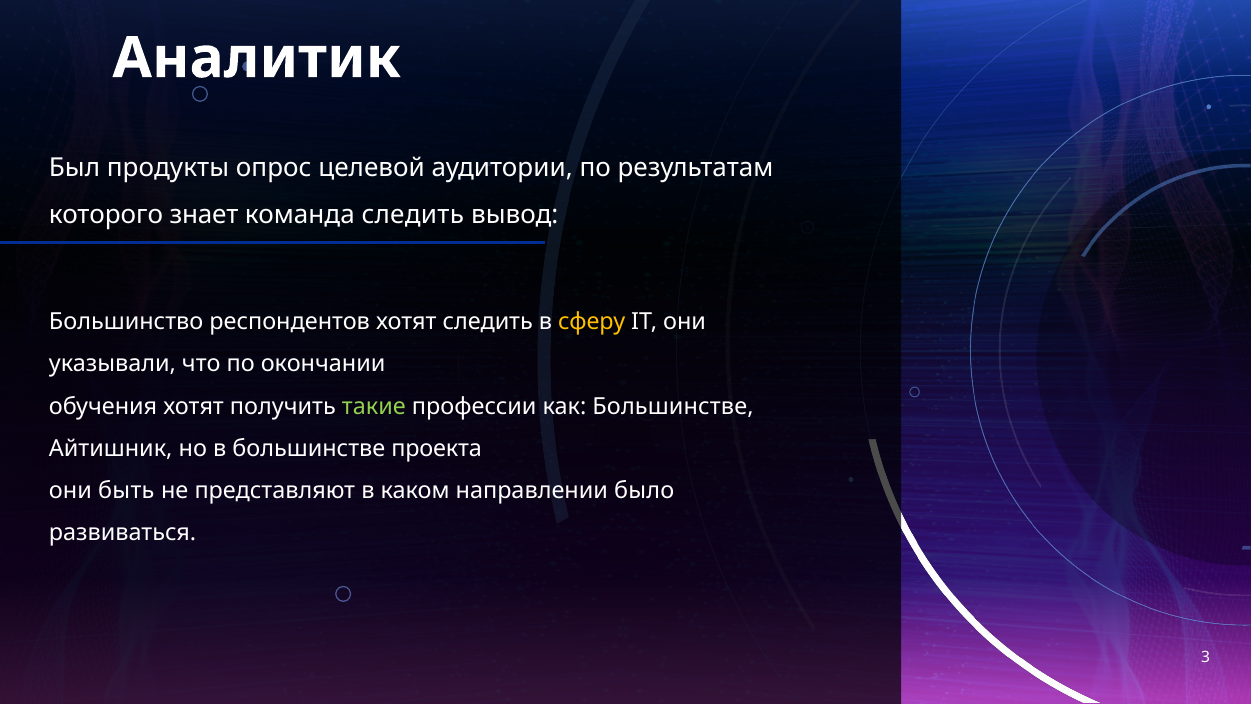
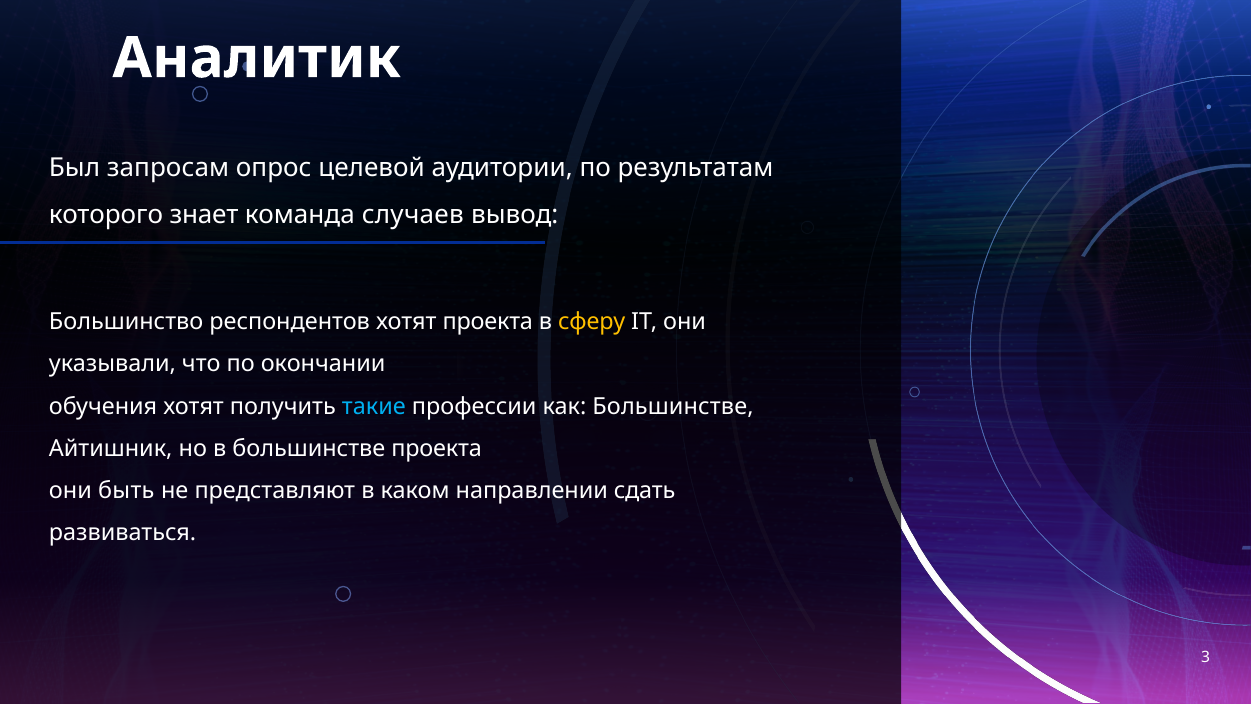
продукты: продукты -> запросам
команда следить: следить -> случаев
хотят следить: следить -> проекта
такие colour: light green -> light blue
было: было -> сдать
